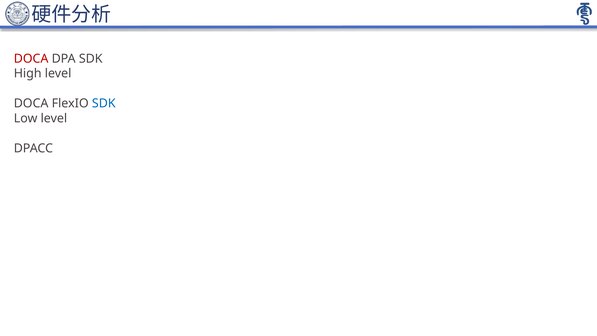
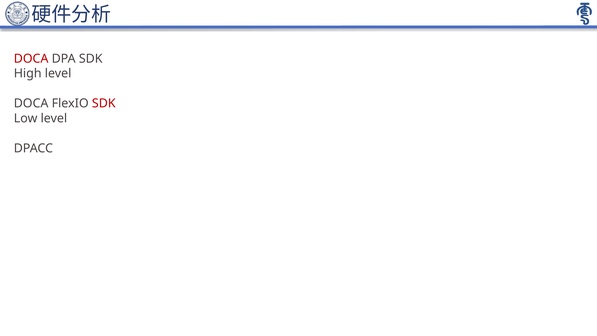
SDK at (104, 103) colour: blue -> red
